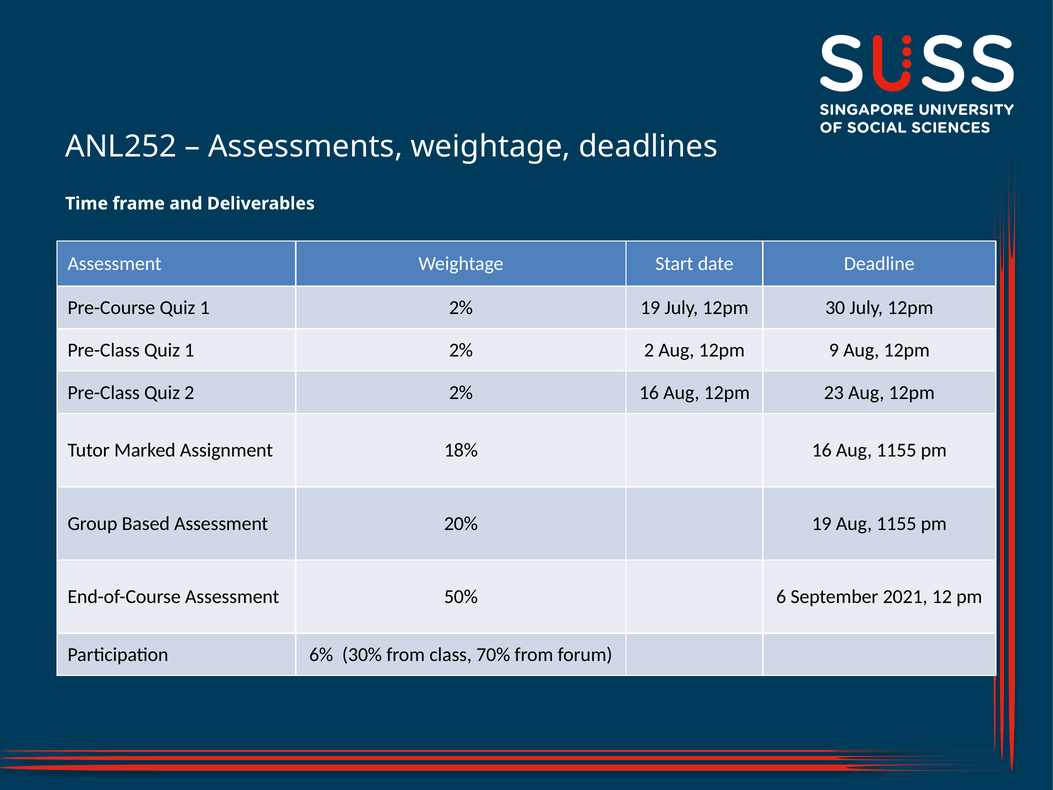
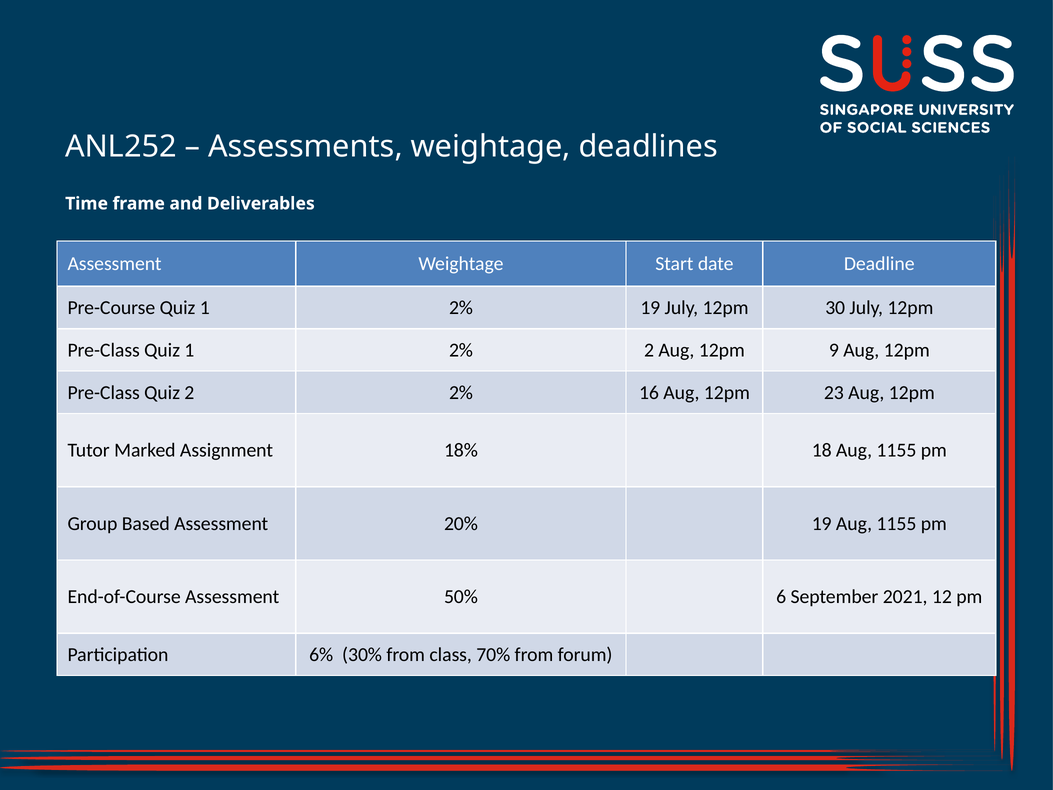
18% 16: 16 -> 18
